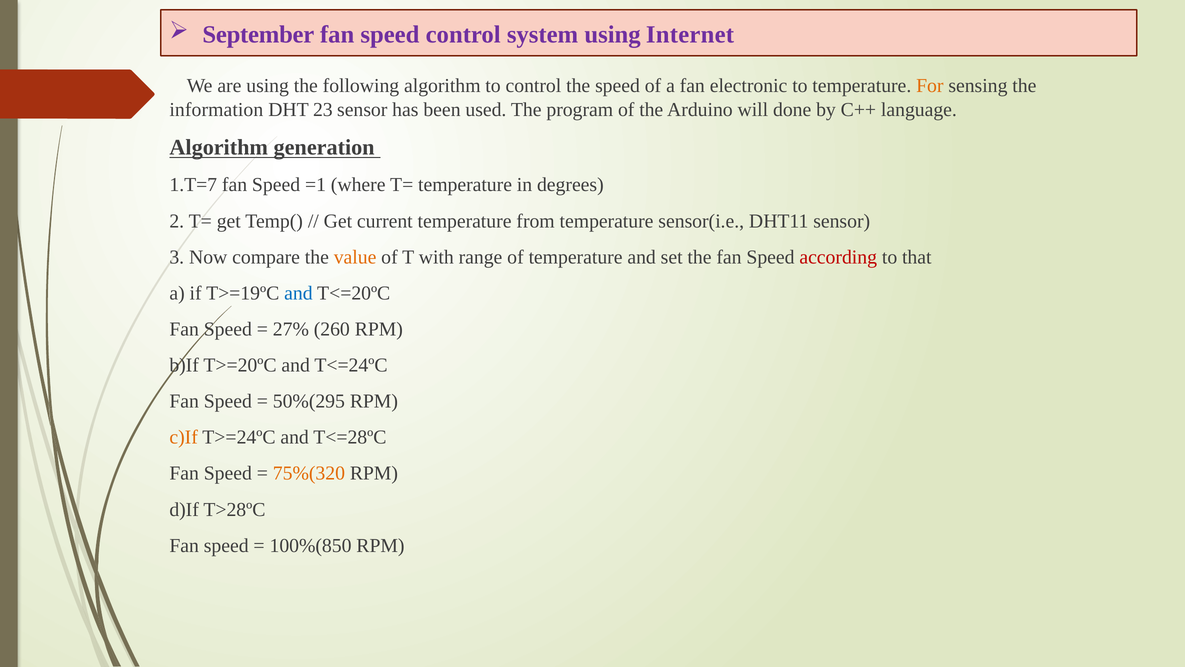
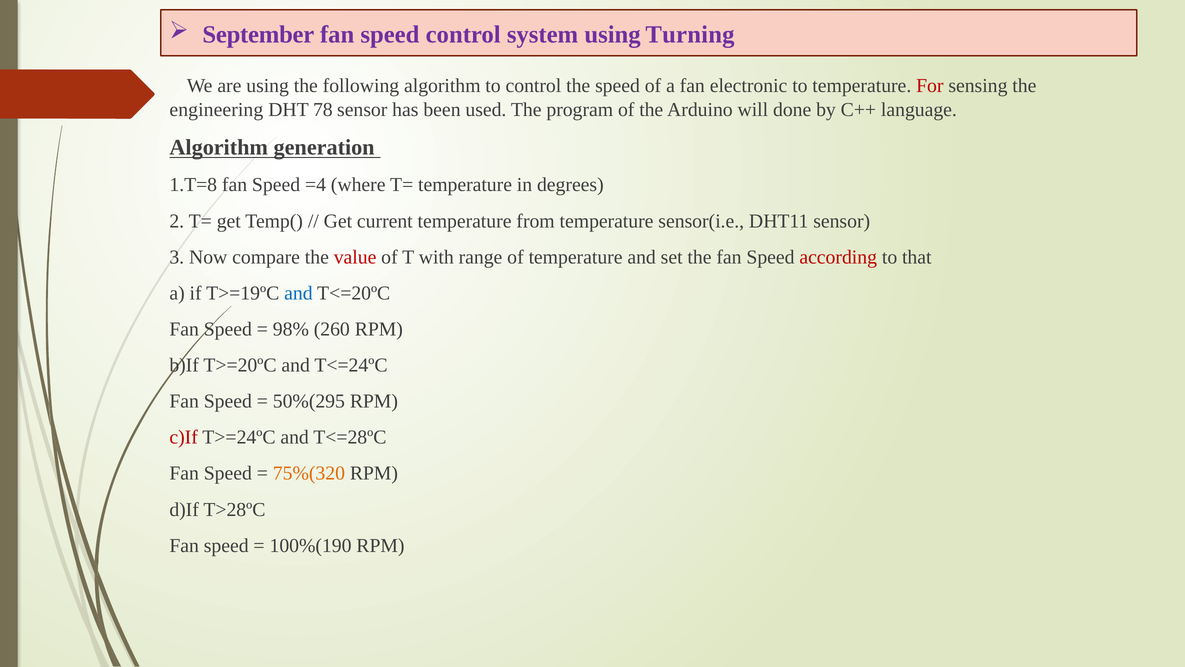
Internet: Internet -> Turning
For colour: orange -> red
information: information -> engineering
23: 23 -> 78
1.T=7: 1.T=7 -> 1.T=8
=1: =1 -> =4
value colour: orange -> red
27%: 27% -> 98%
c)If colour: orange -> red
100%(850: 100%(850 -> 100%(190
